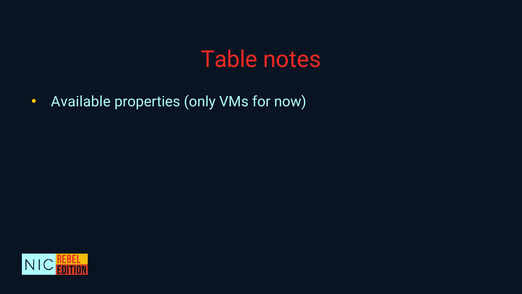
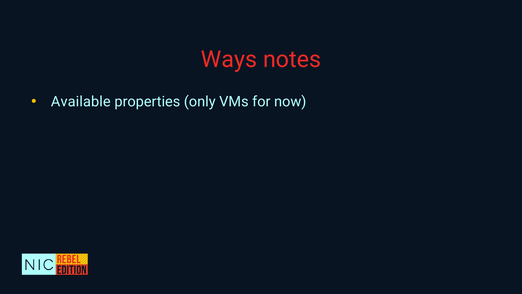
Table: Table -> Ways
